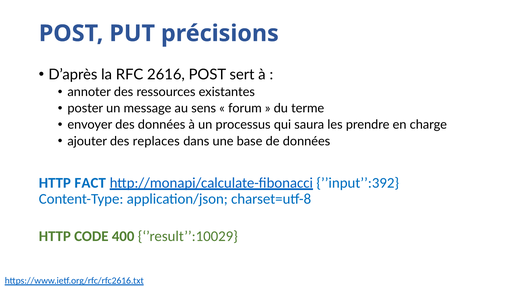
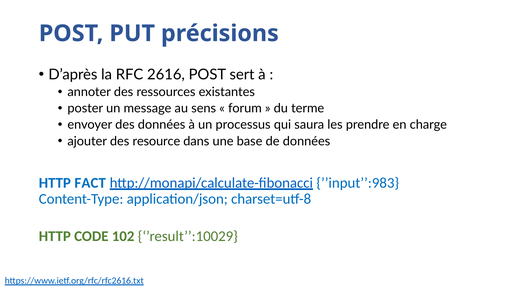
replaces: replaces -> resource
’’input’’:392: ’’input’’:392 -> ’’input’’:983
400: 400 -> 102
